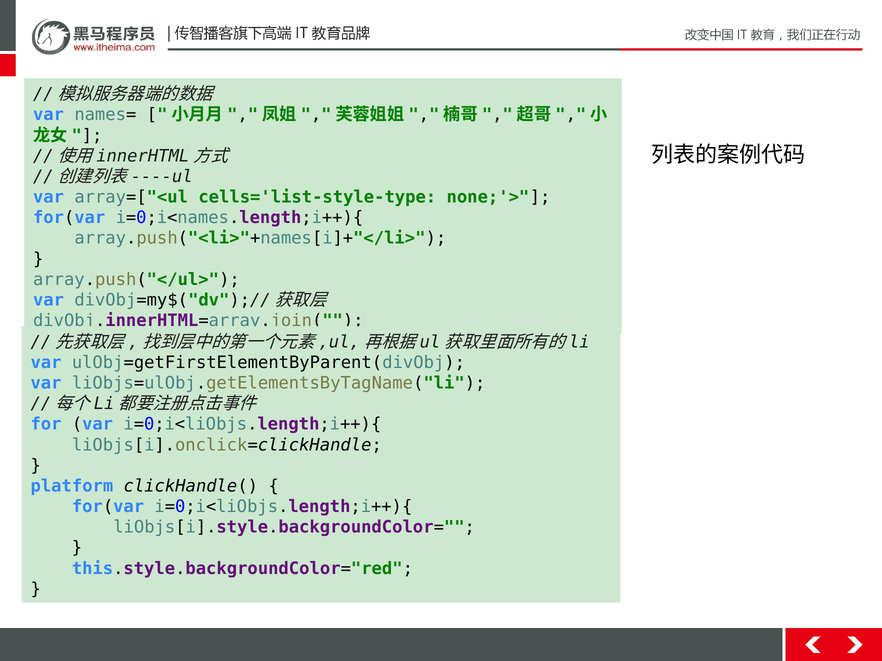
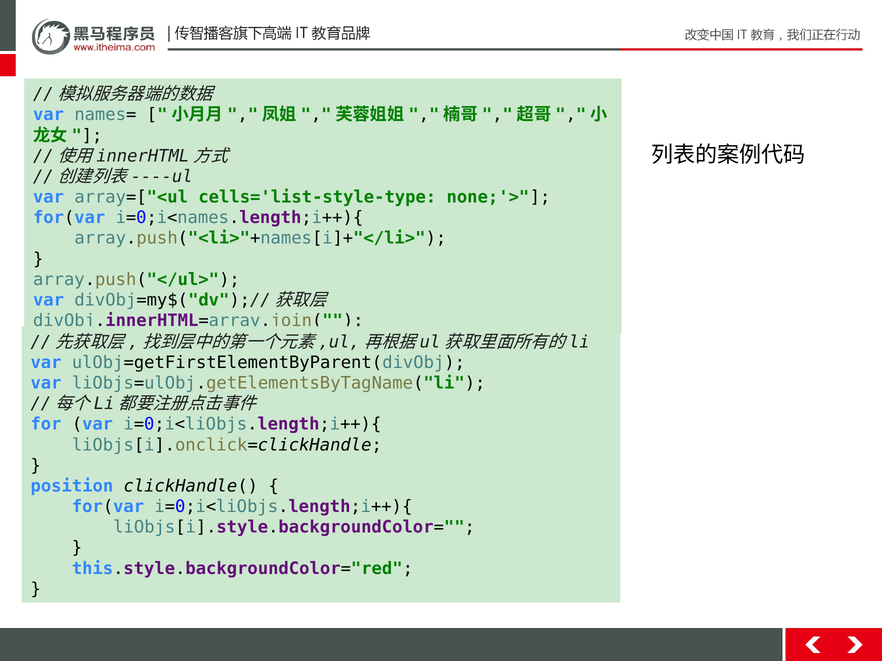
platform: platform -> position
